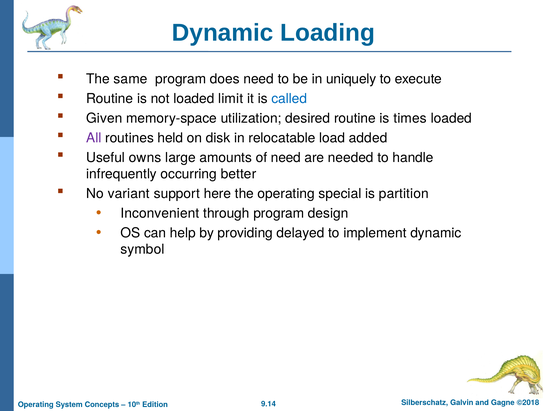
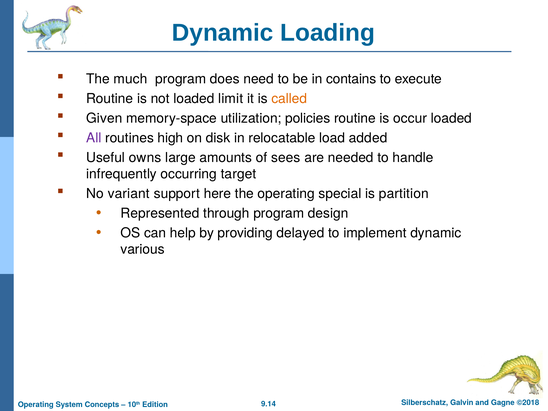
same: same -> much
uniquely: uniquely -> contains
called colour: blue -> orange
desired: desired -> policies
times: times -> occur
held: held -> high
of need: need -> sees
better: better -> target
Inconvenient: Inconvenient -> Represented
symbol: symbol -> various
